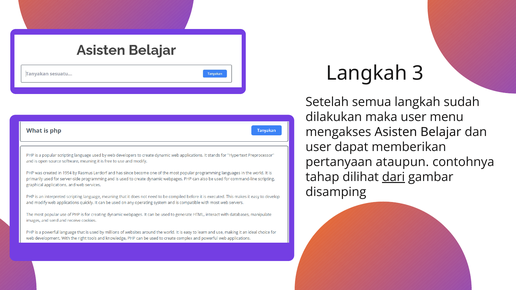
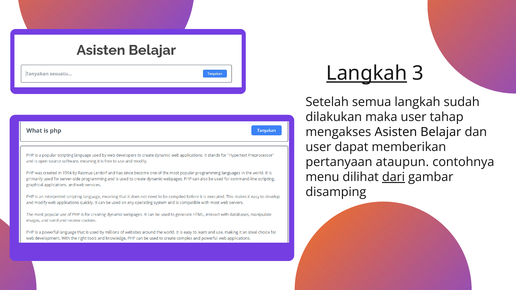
Langkah at (367, 73) underline: none -> present
menu: menu -> tahap
tahap: tahap -> menu
